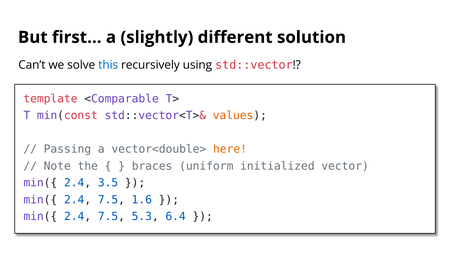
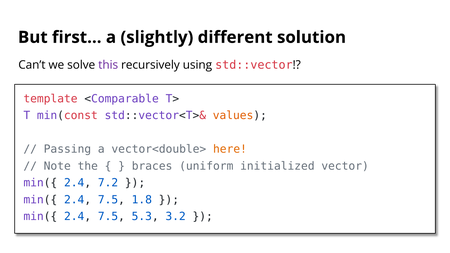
this colour: blue -> purple
3.5: 3.5 -> 7.2
1.6: 1.6 -> 1.8
6.4: 6.4 -> 3.2
